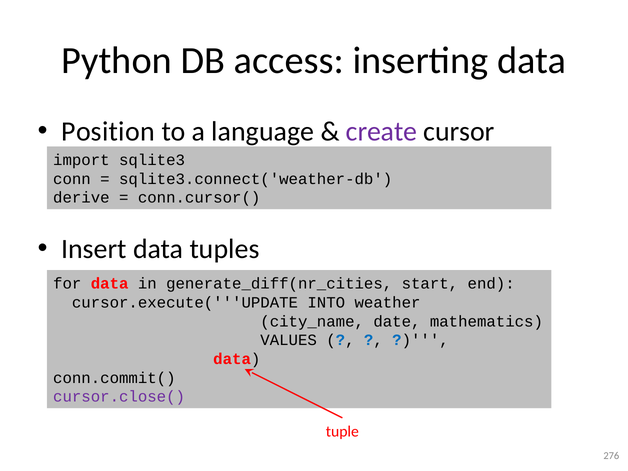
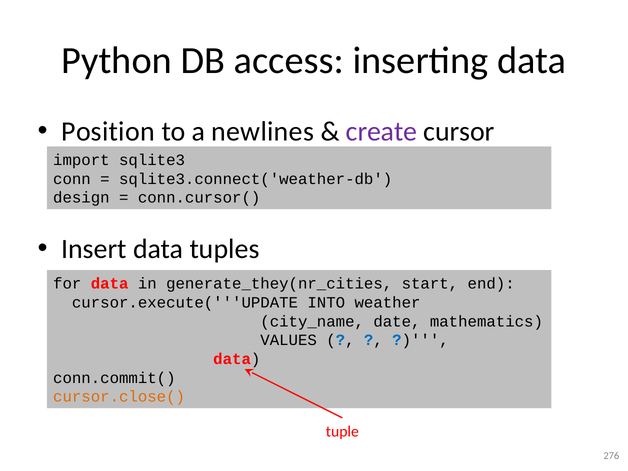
language: language -> newlines
derive: derive -> design
generate_diff(nr_cities: generate_diff(nr_cities -> generate_they(nr_cities
cursor.close( colour: purple -> orange
